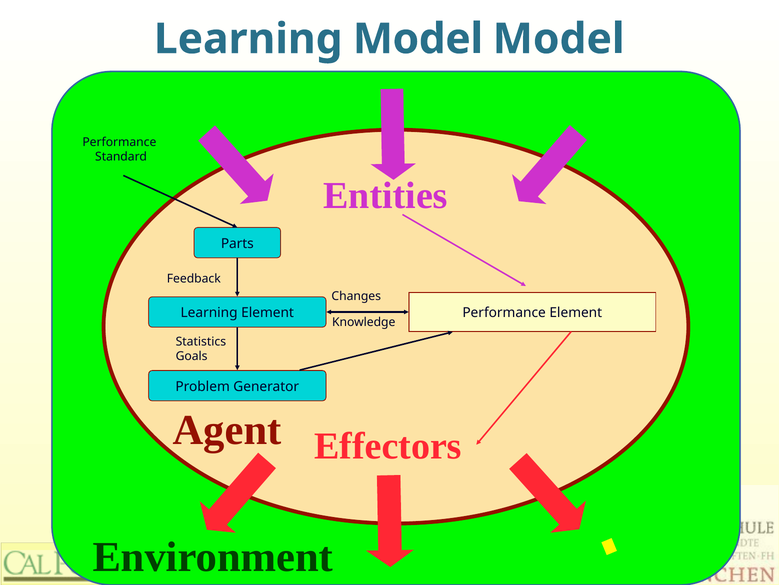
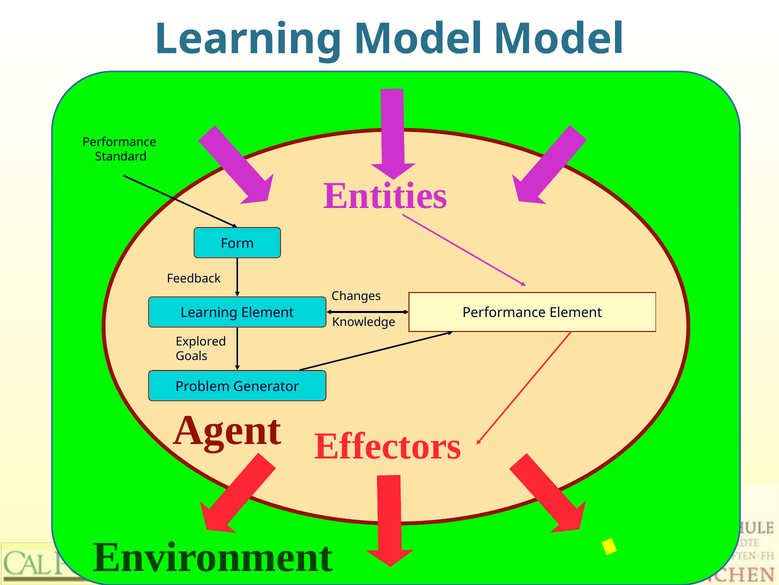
Parts: Parts -> Form
Statistics: Statistics -> Explored
